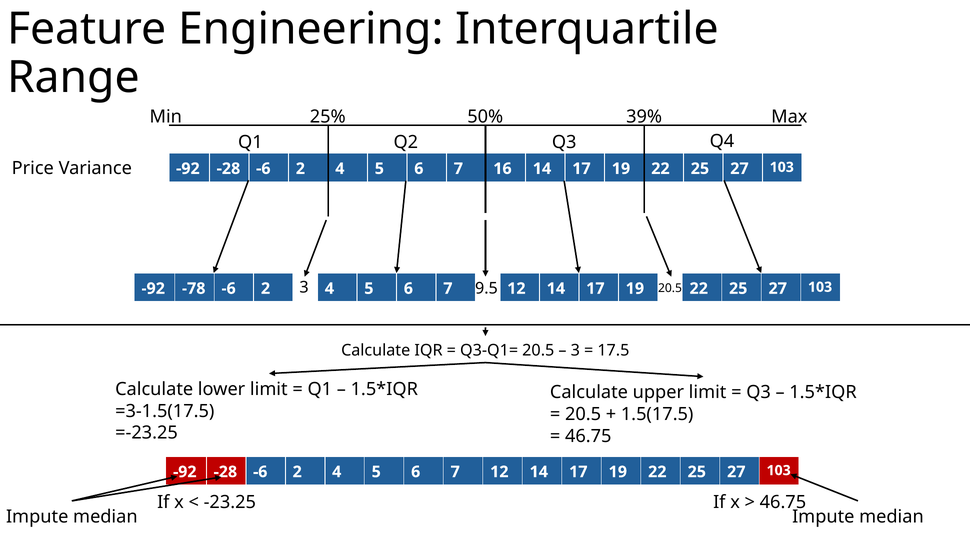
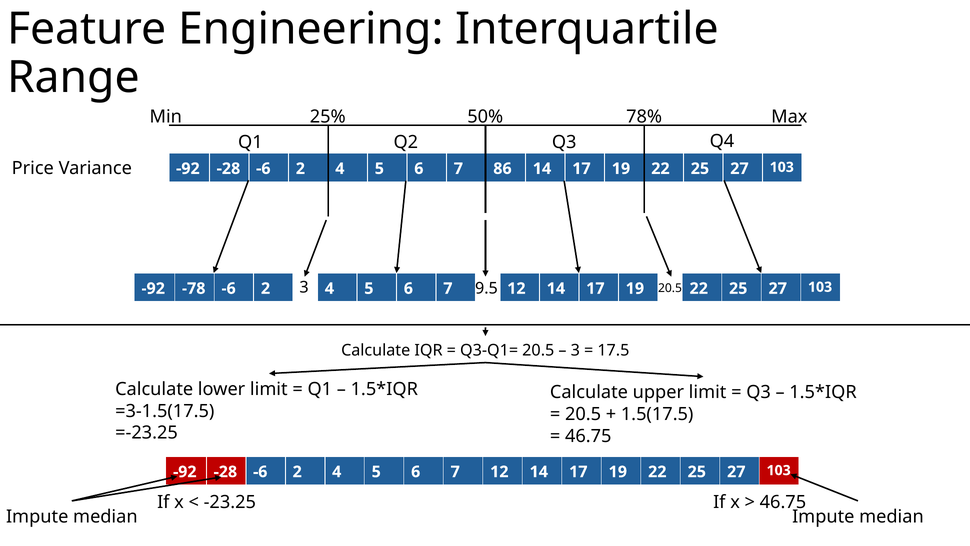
39%: 39% -> 78%
16: 16 -> 86
